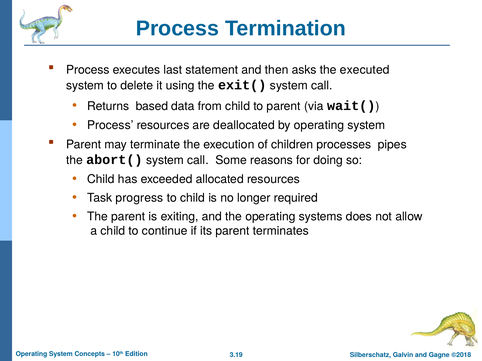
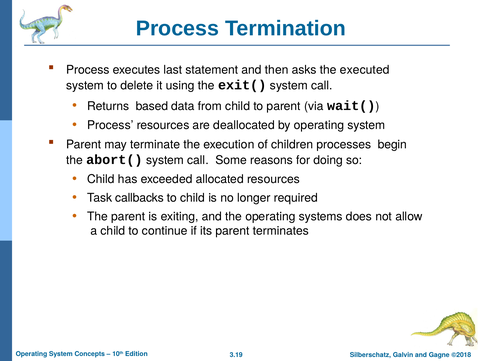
pipes: pipes -> begin
progress: progress -> callbacks
